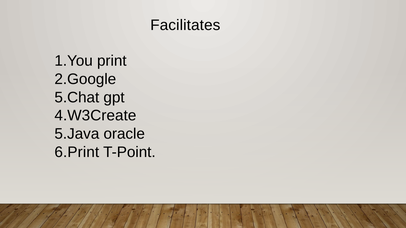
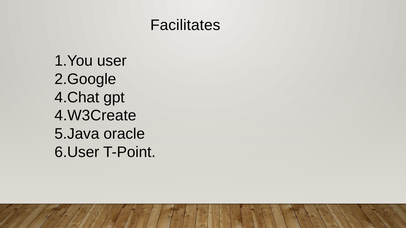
print: print -> user
5.Chat: 5.Chat -> 4.Chat
6.Print: 6.Print -> 6.User
